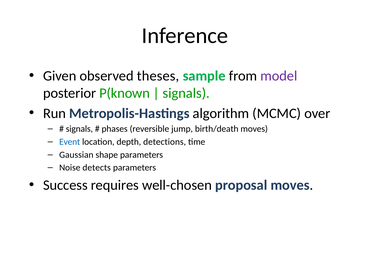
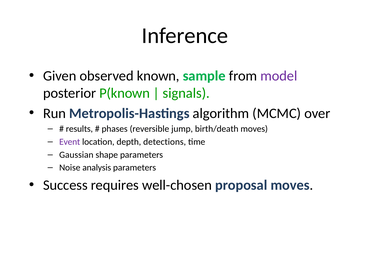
theses: theses -> known
signals at (79, 129): signals -> results
Event colour: blue -> purple
detects: detects -> analysis
